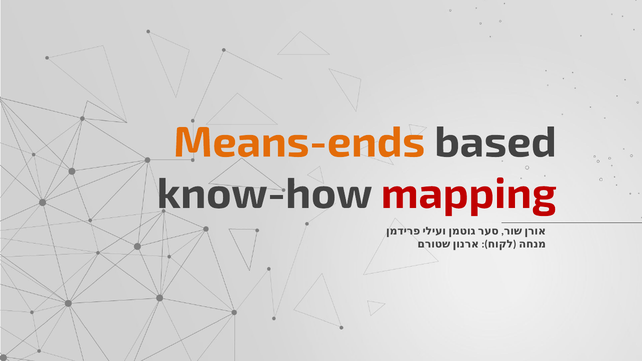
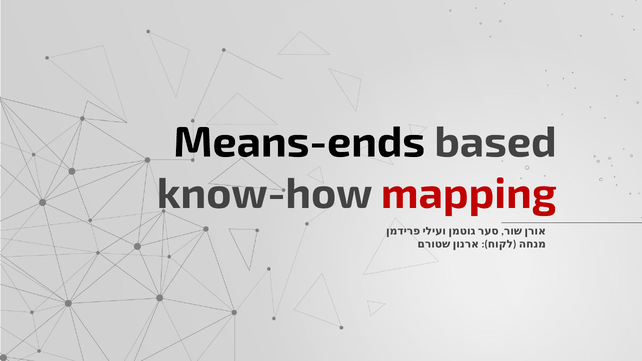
Means-ends colour: orange -> black
